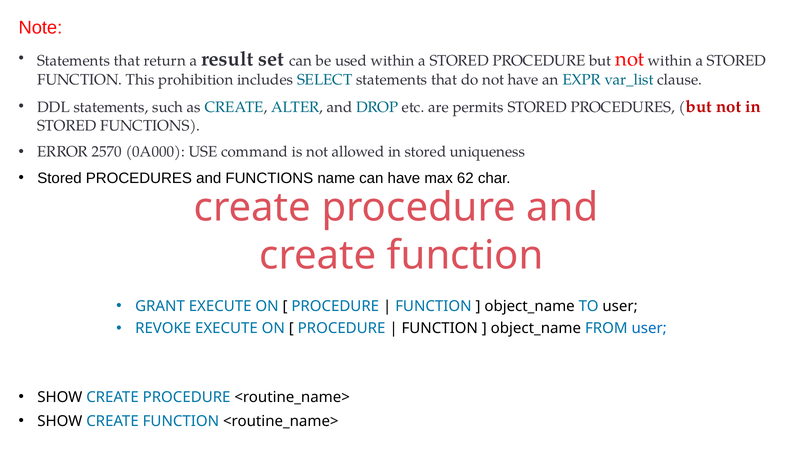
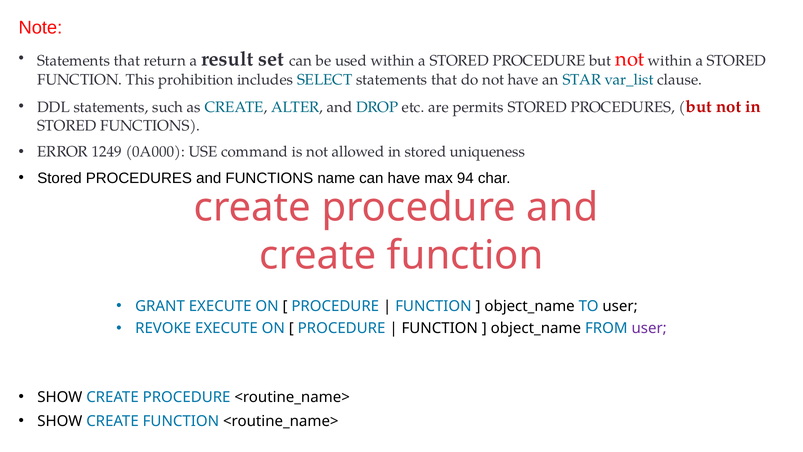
EXPR: EXPR -> STAR
2570: 2570 -> 1249
62: 62 -> 94
user at (649, 328) colour: blue -> purple
